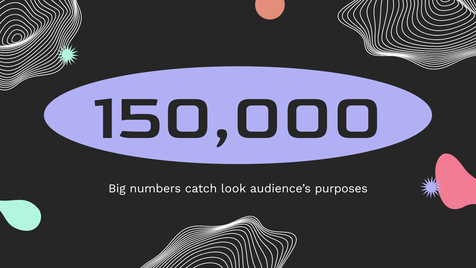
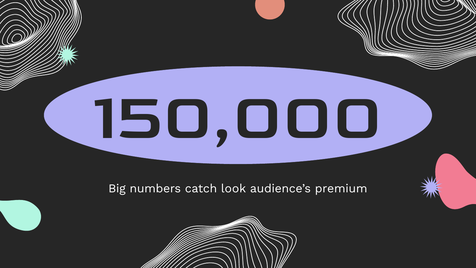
purposes: purposes -> premium
